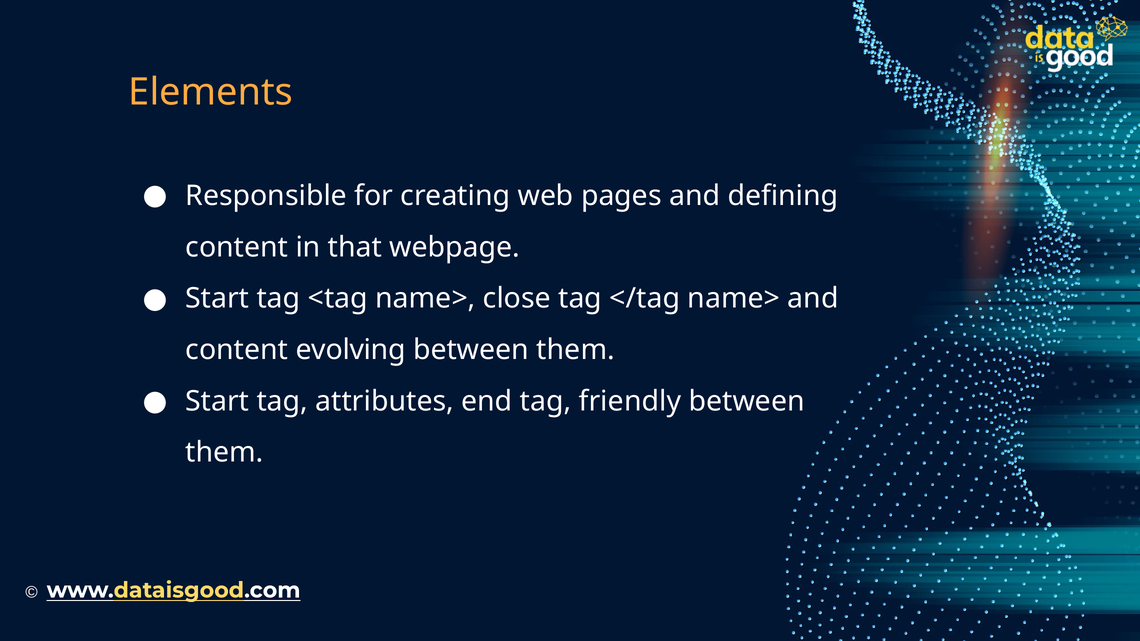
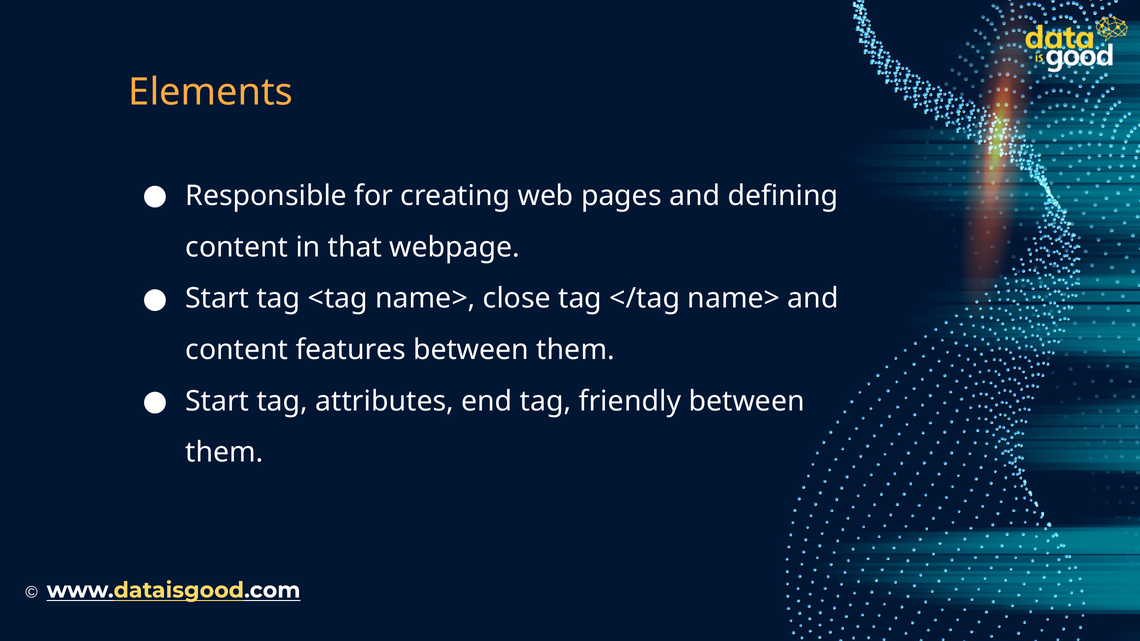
evolving: evolving -> features
